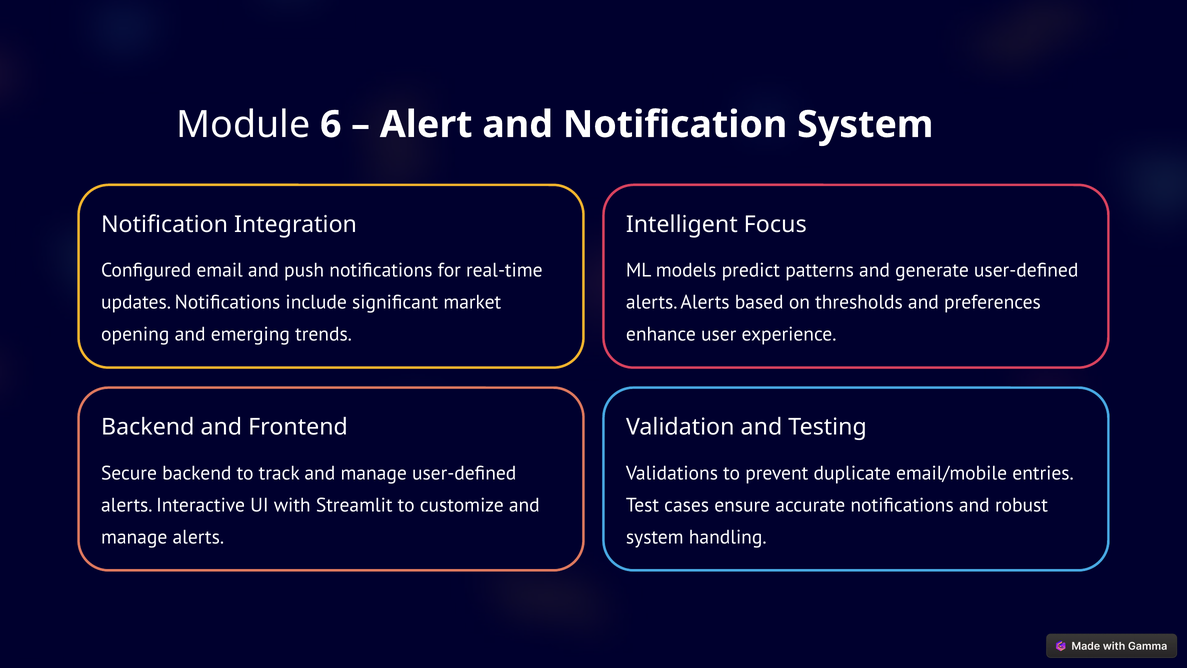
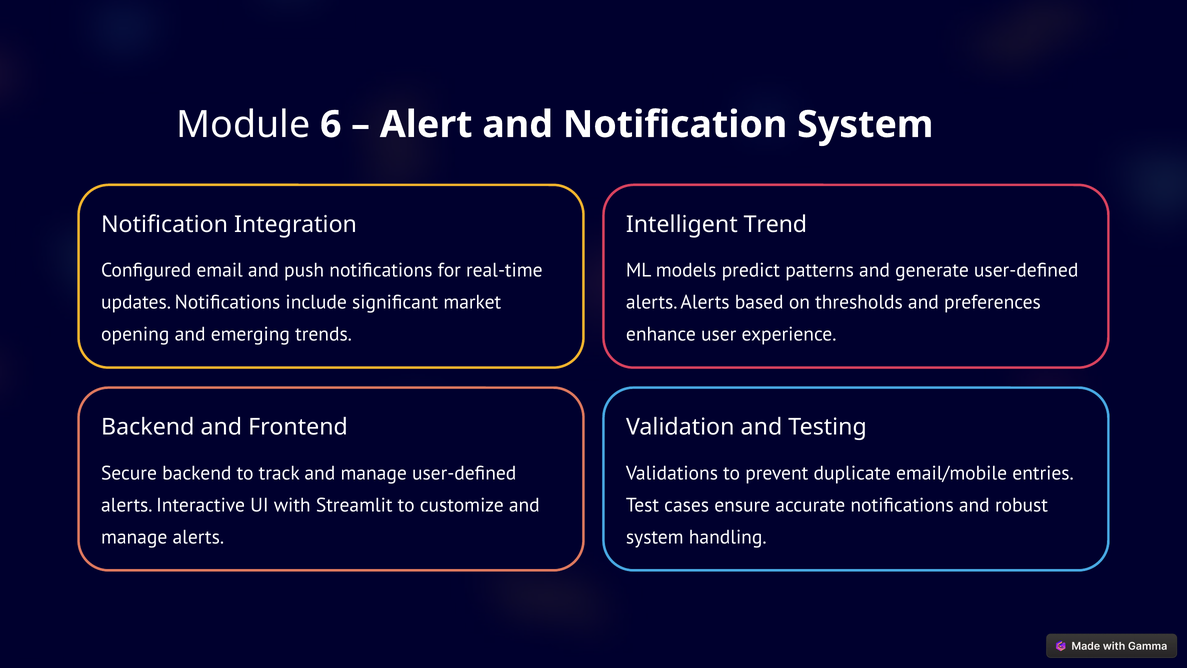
Focus: Focus -> Trend
